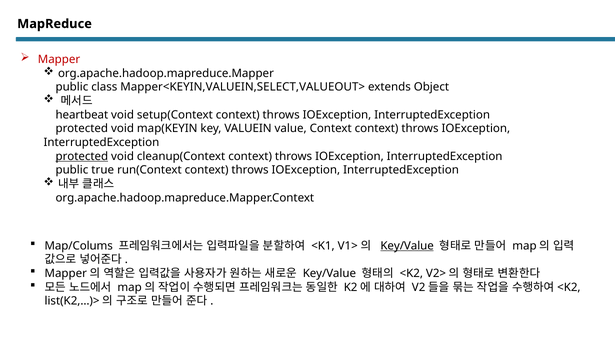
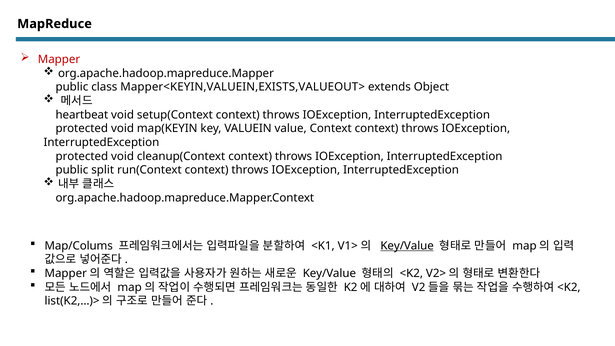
Mapper<KEYIN,VALUEIN,SELECT,VALUEOUT>: Mapper<KEYIN,VALUEIN,SELECT,VALUEOUT> -> Mapper<KEYIN,VALUEIN,EXISTS,VALUEOUT>
protected at (82, 156) underline: present -> none
true: true -> split
